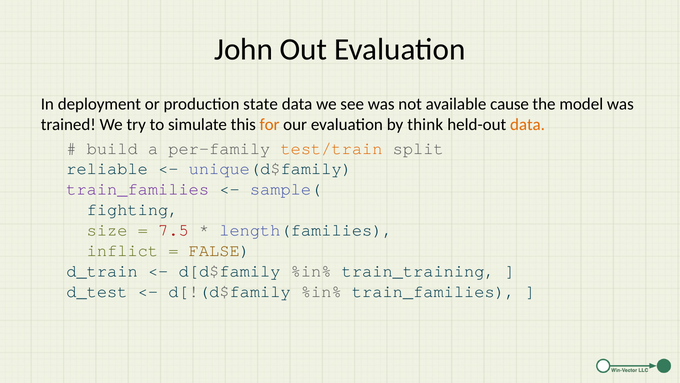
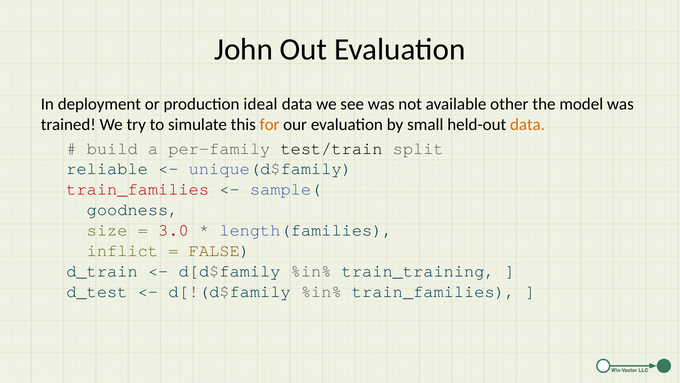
state: state -> ideal
cause: cause -> other
think: think -> small
test/train colour: orange -> black
train_families at (138, 189) colour: purple -> red
fighting: fighting -> goodness
7.5: 7.5 -> 3.0
